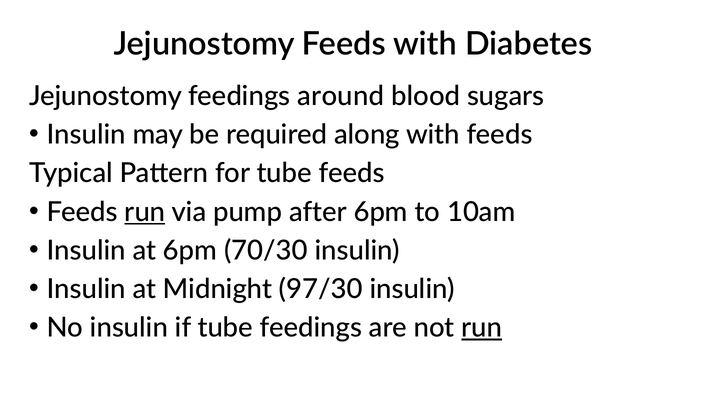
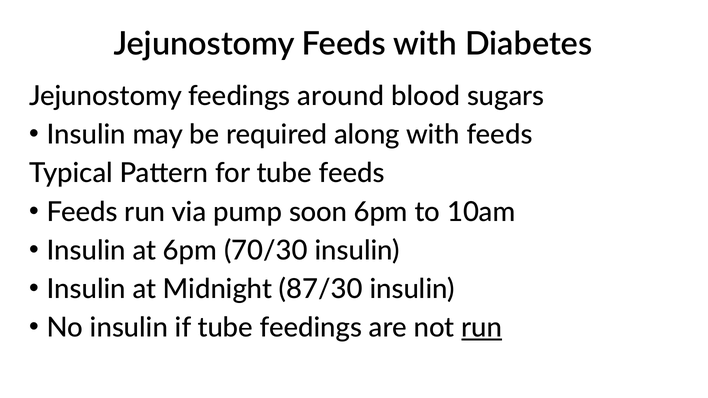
run at (145, 212) underline: present -> none
after: after -> soon
97/30: 97/30 -> 87/30
